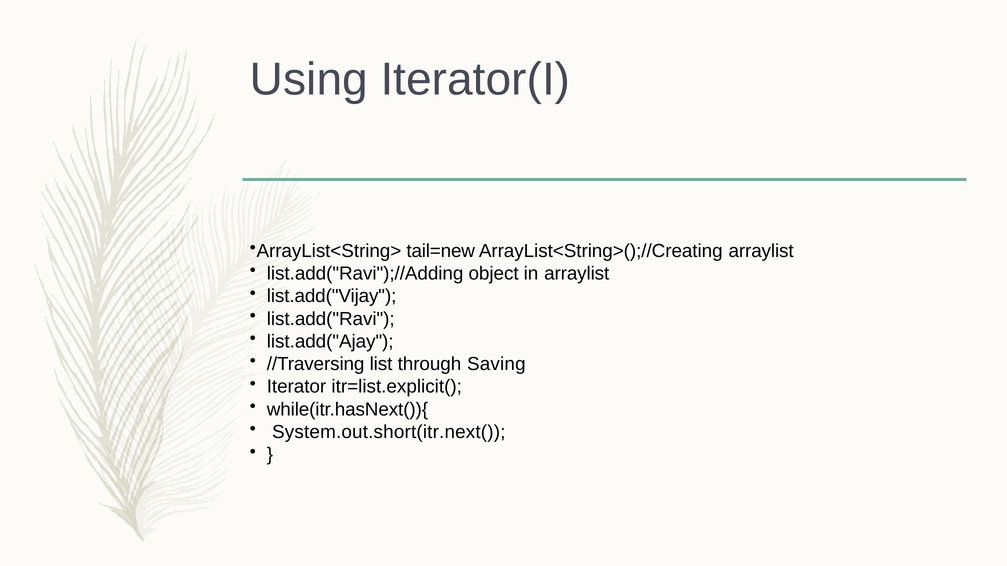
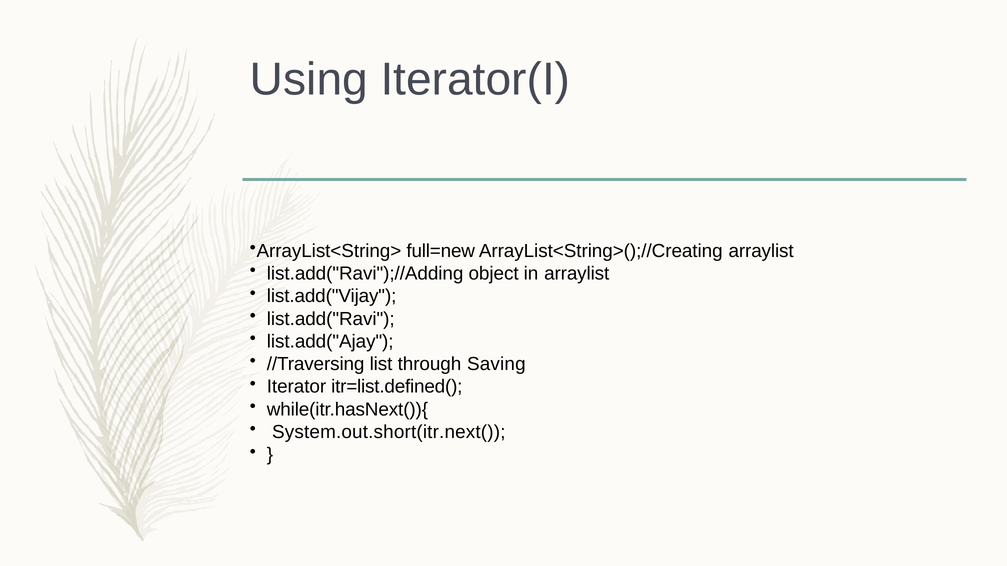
tail=new: tail=new -> full=new
itr=list.explicit(: itr=list.explicit( -> itr=list.defined(
